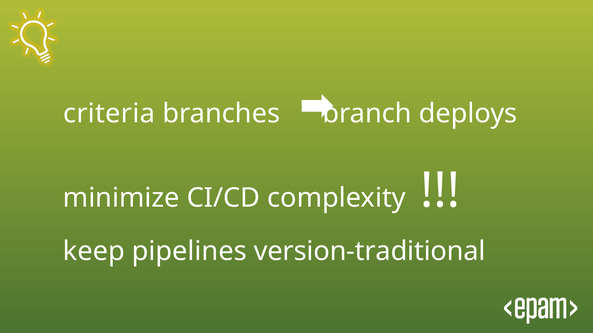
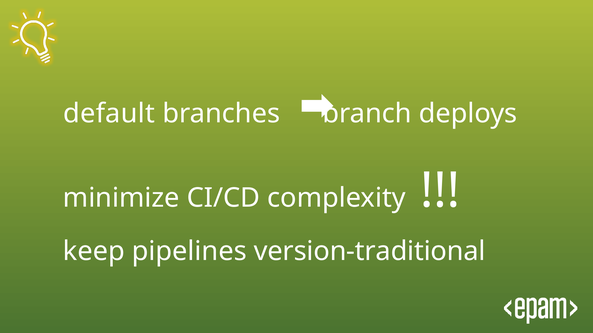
criteria: criteria -> default
